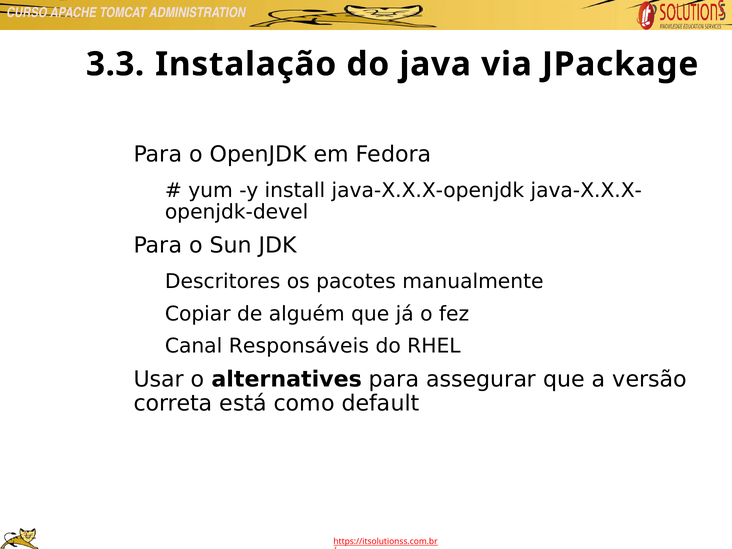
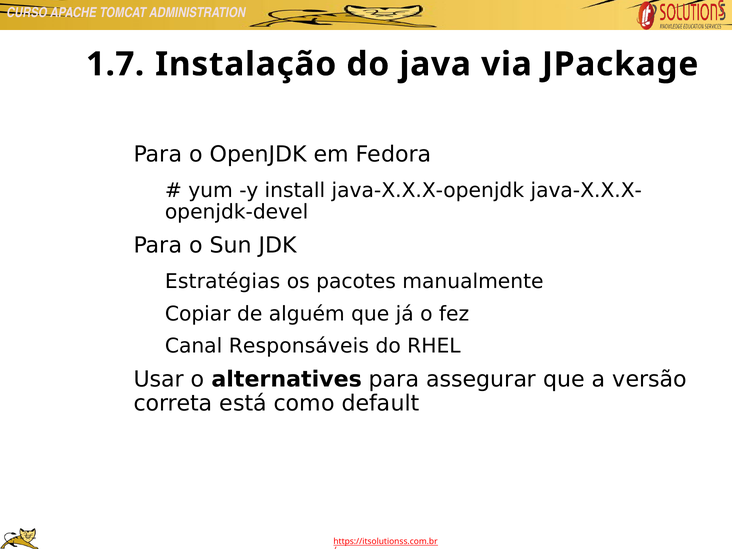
3.3: 3.3 -> 1.7
Descritores: Descritores -> Estratégias
